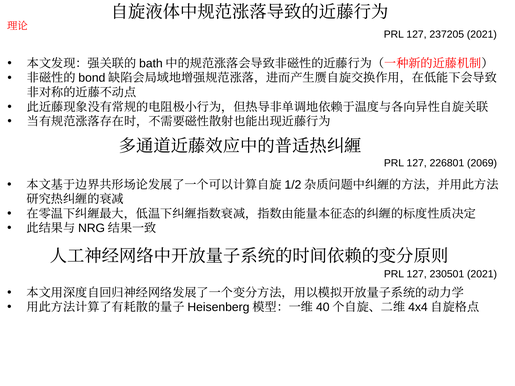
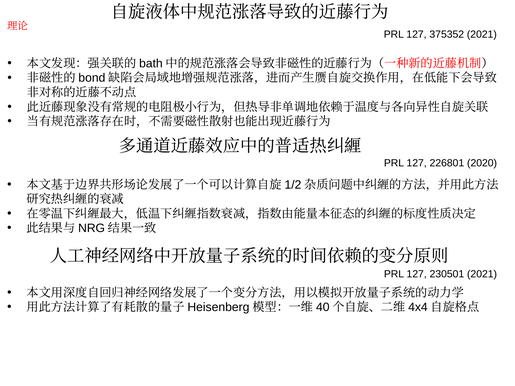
237205: 237205 -> 375352
2069: 2069 -> 2020
